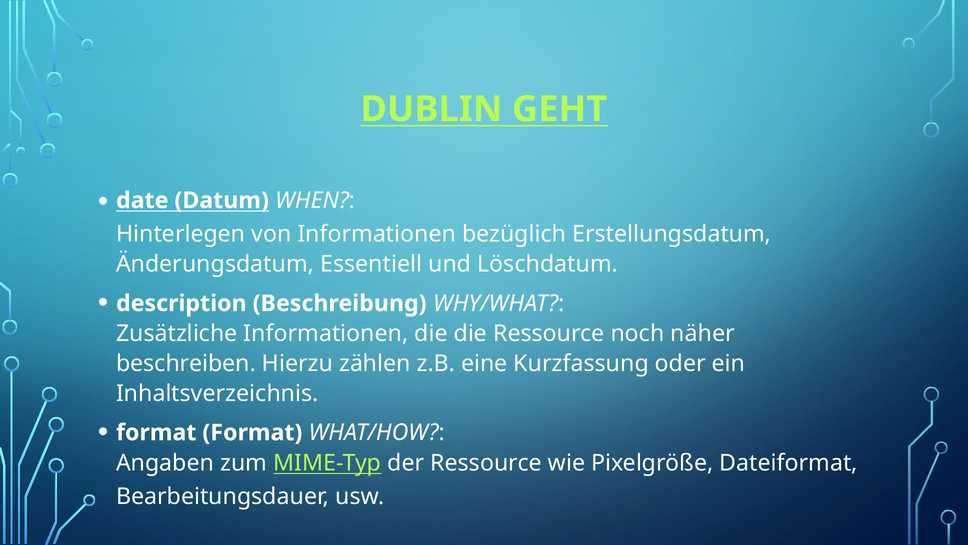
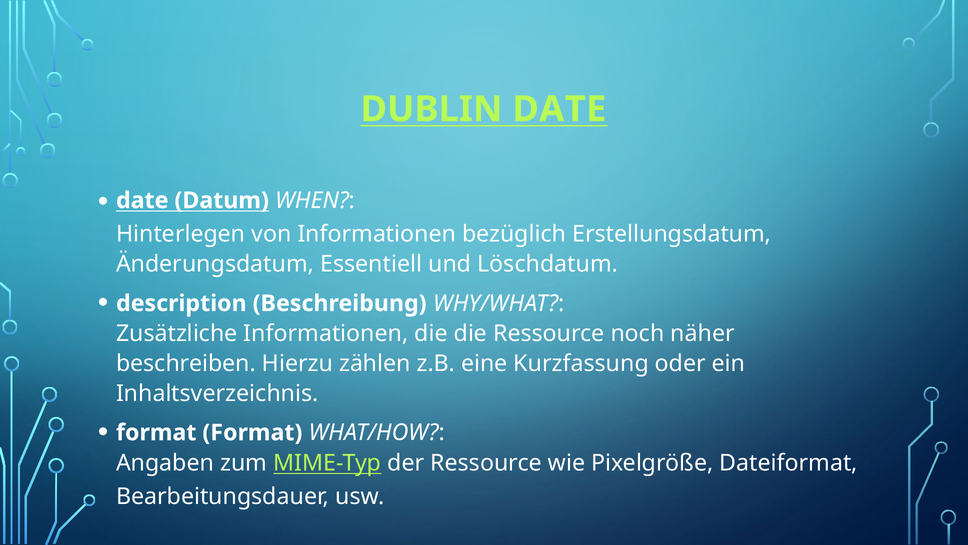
DUBLIN GEHT: GEHT -> DATE
